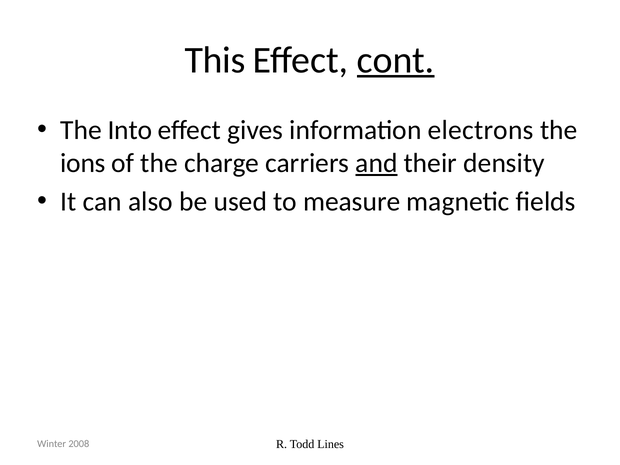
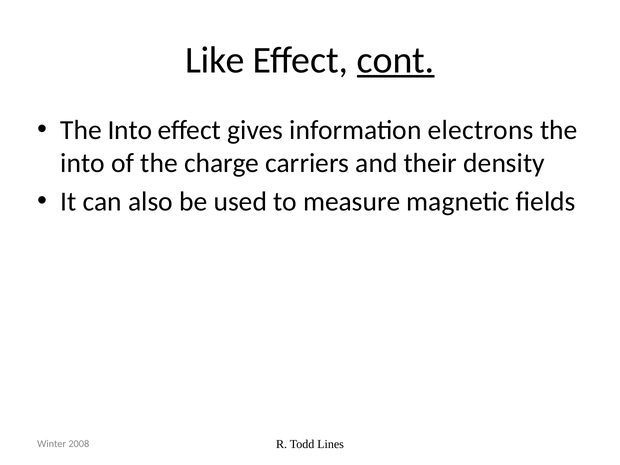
This: This -> Like
ions at (83, 163): ions -> into
and underline: present -> none
